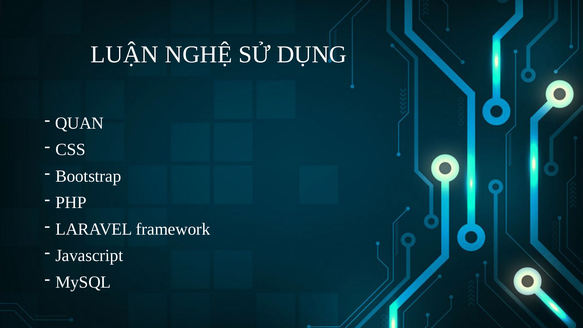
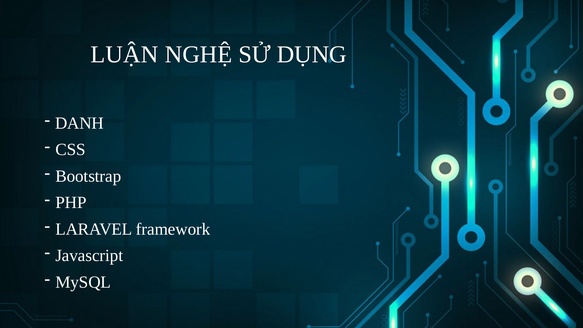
QUAN: QUAN -> DANH
